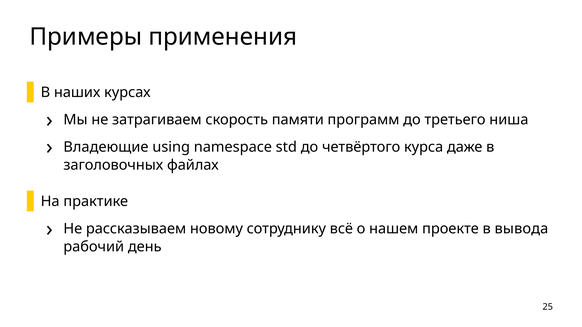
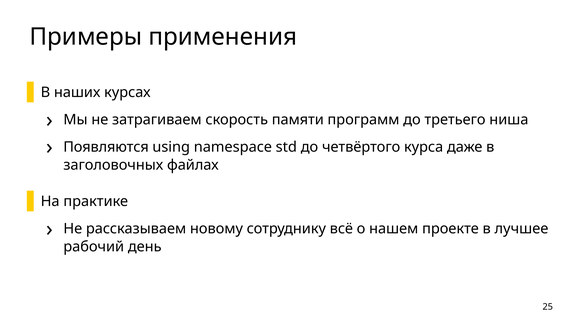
Владеющие: Владеющие -> Появляются
вывода: вывода -> лучшее
